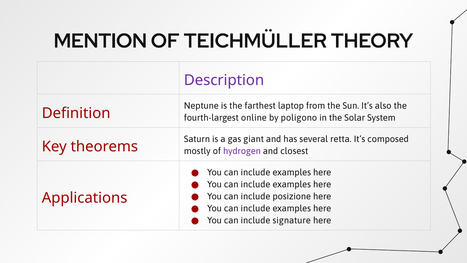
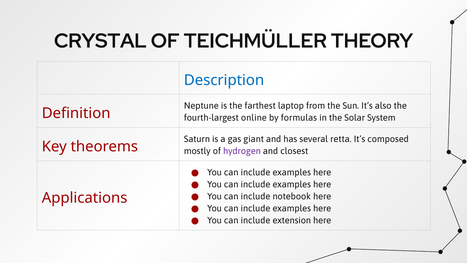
MENTION: MENTION -> CRYSTAL
Description colour: purple -> blue
poligono: poligono -> formulas
posizione: posizione -> notebook
signature: signature -> extension
